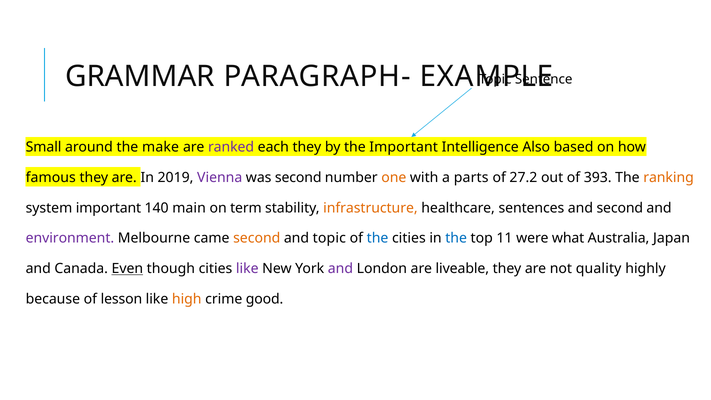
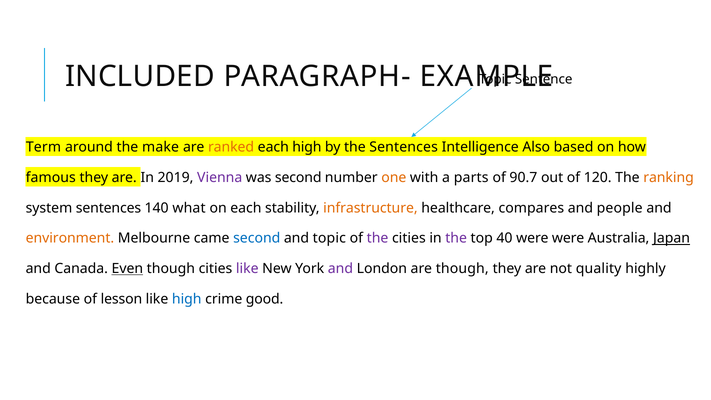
GRAMMAR: GRAMMAR -> INCLUDED
Small: Small -> Term
ranked colour: purple -> orange
each they: they -> high
the Important: Important -> Sentences
27.2: 27.2 -> 90.7
393: 393 -> 120
system important: important -> sentences
main: main -> what
on term: term -> each
sentences: sentences -> compares
and second: second -> people
environment colour: purple -> orange
second at (257, 238) colour: orange -> blue
the at (378, 238) colour: blue -> purple
the at (456, 238) colour: blue -> purple
11: 11 -> 40
were what: what -> were
Japan underline: none -> present
are liveable: liveable -> though
high at (187, 299) colour: orange -> blue
